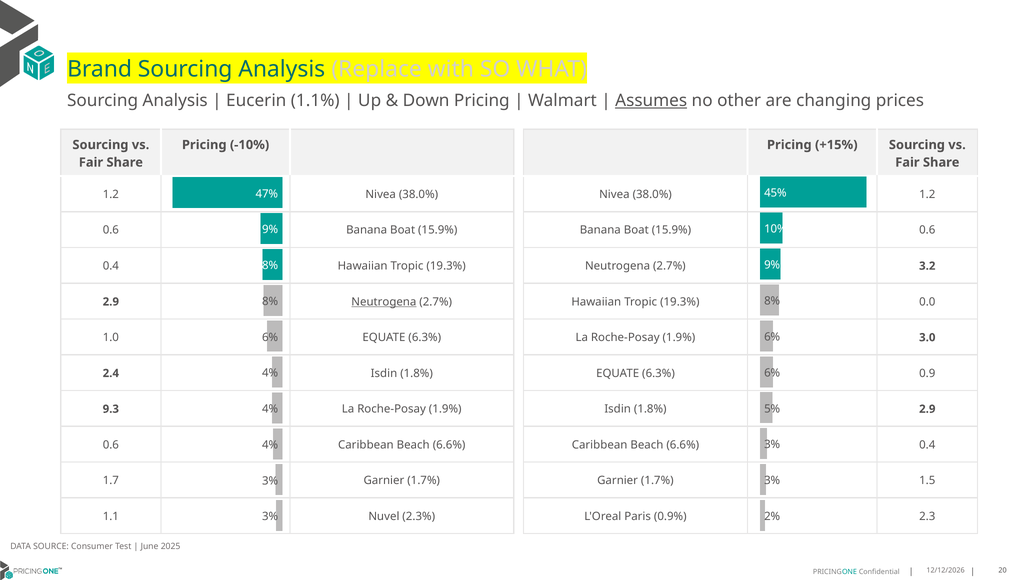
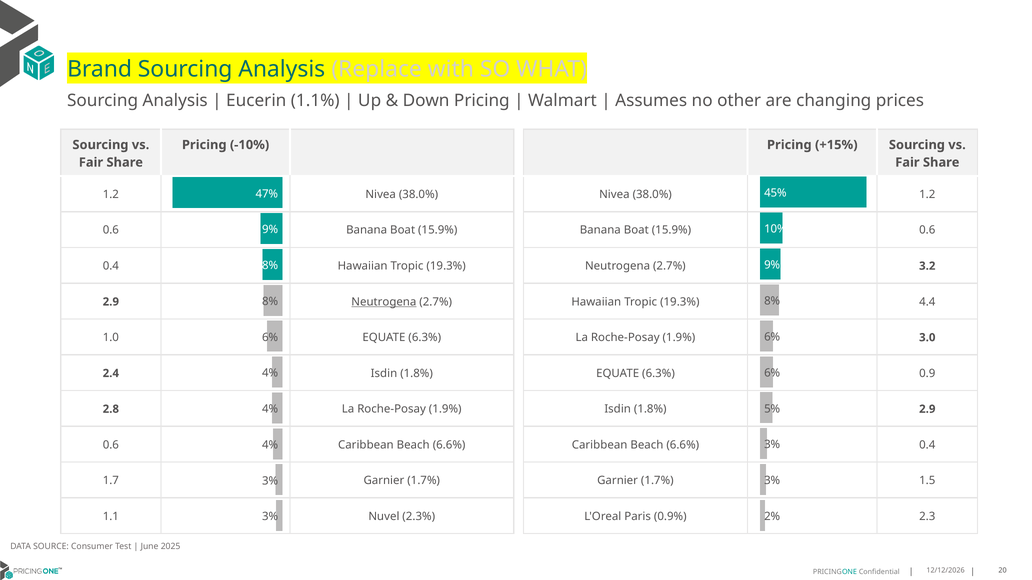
Assumes underline: present -> none
0.0: 0.0 -> 4.4
9.3: 9.3 -> 2.8
